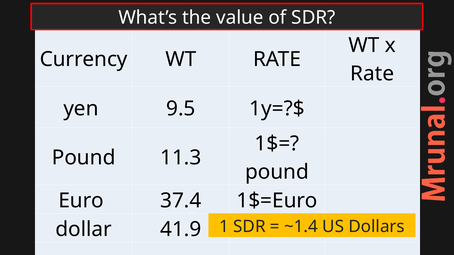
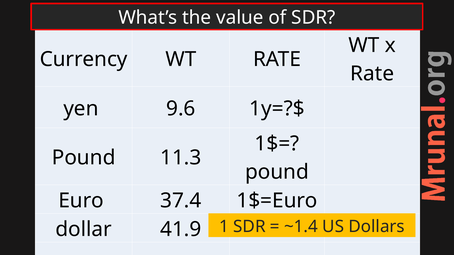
9.5: 9.5 -> 9.6
